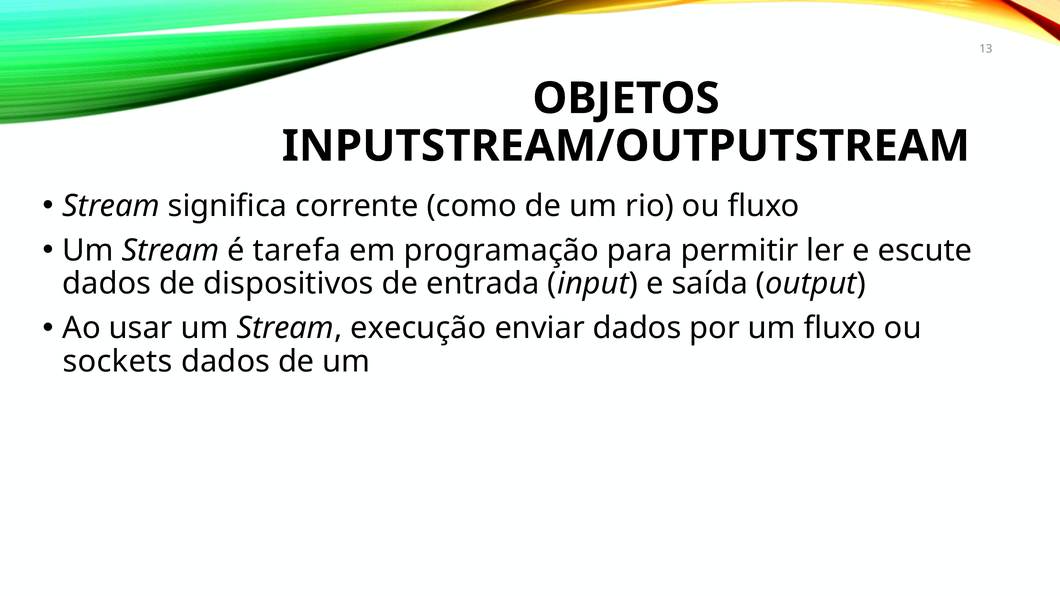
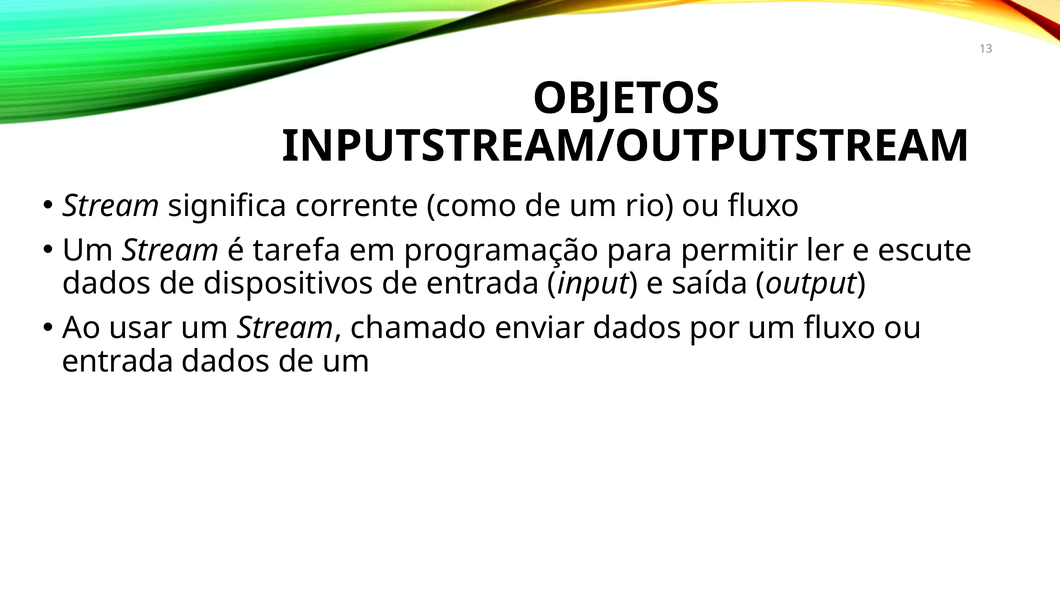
execução: execução -> chamado
sockets at (118, 362): sockets -> entrada
